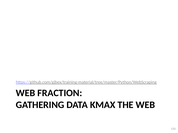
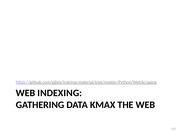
FRACTION: FRACTION -> INDEXING
